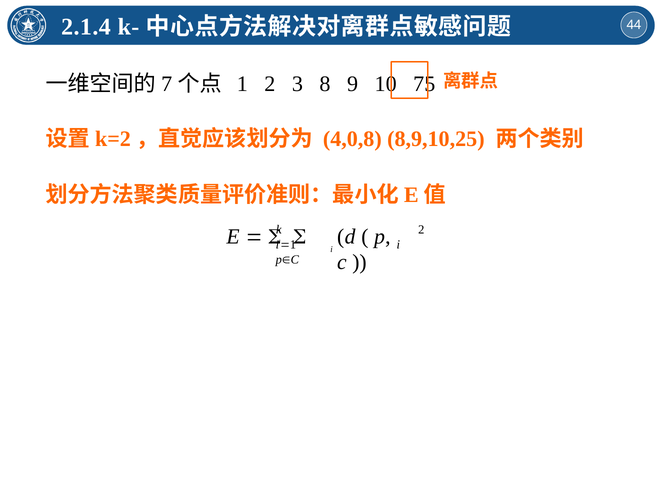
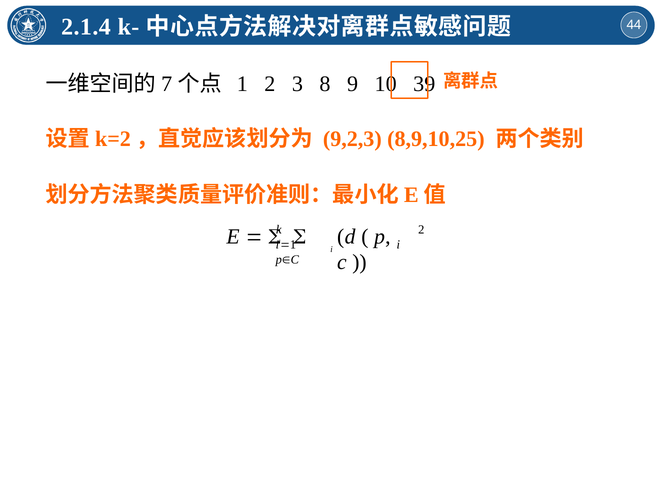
75: 75 -> 39
4,0,8: 4,0,8 -> 9,2,3
